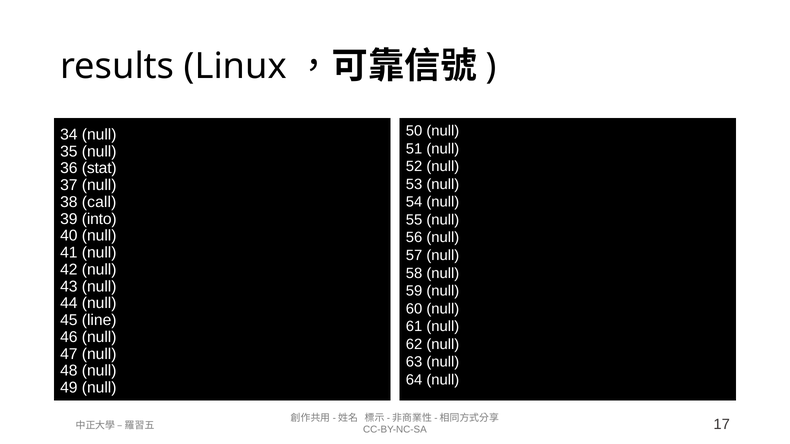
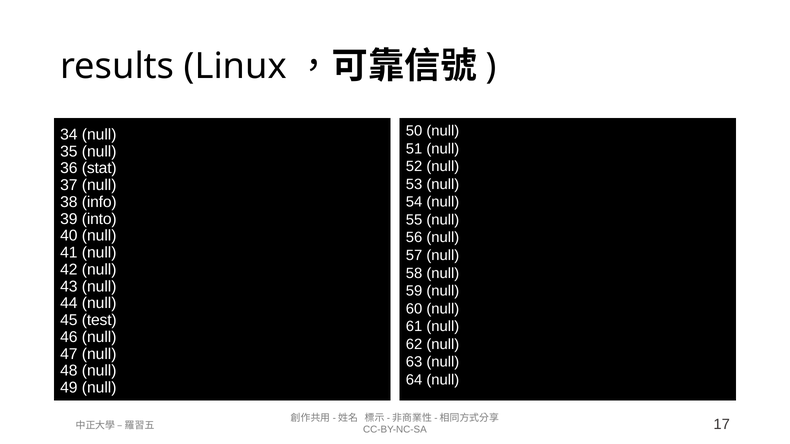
call: call -> info
line: line -> test
